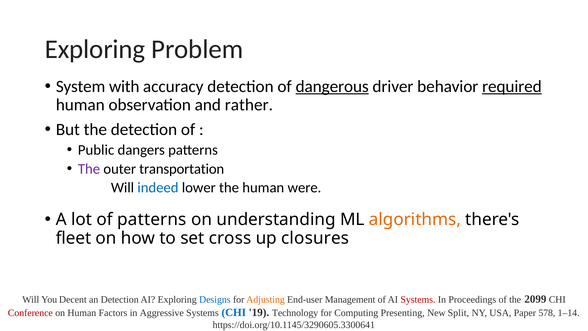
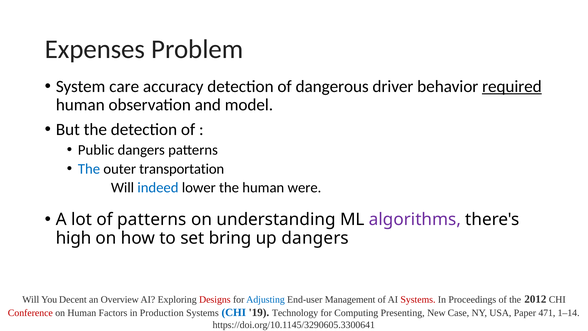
Exploring at (95, 49): Exploring -> Expenses
with: with -> care
dangerous underline: present -> none
rather: rather -> model
The at (89, 169) colour: purple -> blue
algorithms colour: orange -> purple
fleet: fleet -> high
cross: cross -> bring
up closures: closures -> dangers
an Detection: Detection -> Overview
Designs colour: blue -> red
Adjusting colour: orange -> blue
2099: 2099 -> 2012
Aggressive: Aggressive -> Production
Split: Split -> Case
578: 578 -> 471
